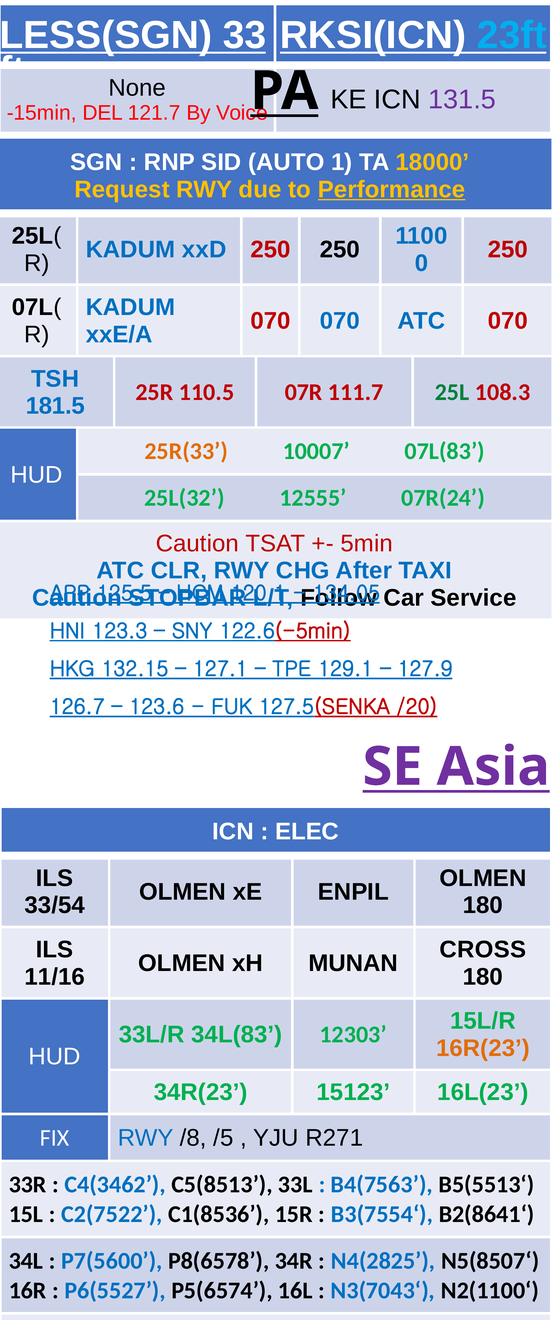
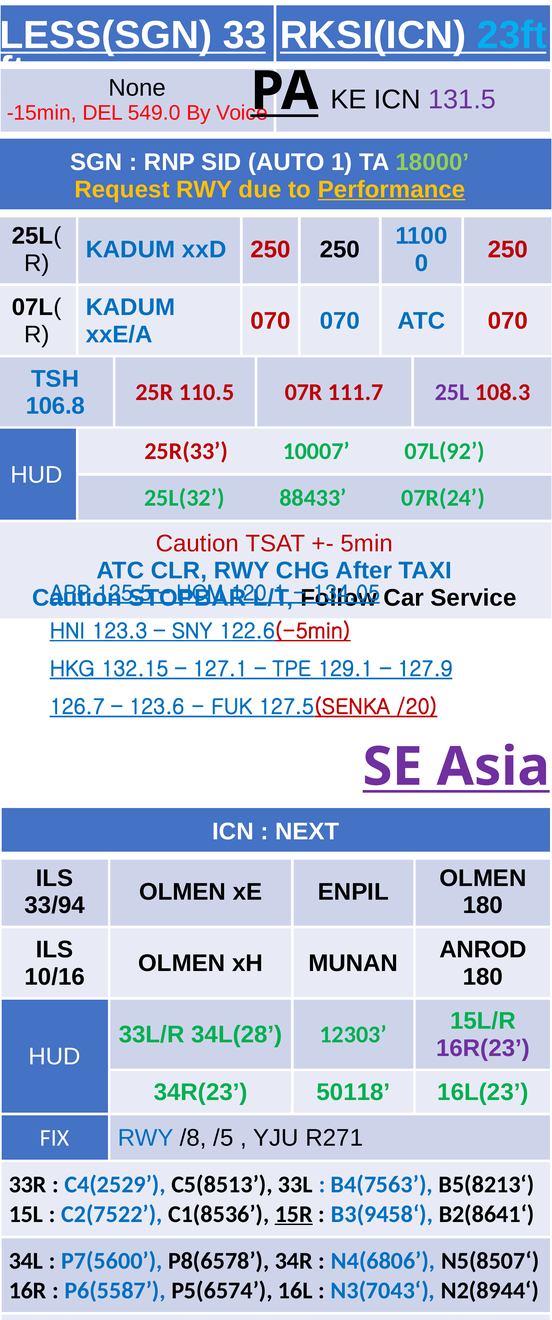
121.7: 121.7 -> 549.0
18000 colour: yellow -> light green
25L colour: green -> purple
181.5: 181.5 -> 106.8
25R(33 colour: orange -> red
07L(83: 07L(83 -> 07L(92
12555: 12555 -> 88433
ELEC: ELEC -> NEXT
33/54: 33/54 -> 33/94
CROSS: CROSS -> ANROD
11/16: 11/16 -> 10/16
34L(83: 34L(83 -> 34L(28
16R(23 colour: orange -> purple
15123: 15123 -> 50118
C4(3462: C4(3462 -> C4(2529
B5(5513‘: B5(5513‘ -> B5(8213‘
15R underline: none -> present
B3(7554‘: B3(7554‘ -> B3(9458‘
N4(2825: N4(2825 -> N4(6806
P6(5527: P6(5527 -> P6(5587
N2(1100‘: N2(1100‘ -> N2(8944‘
